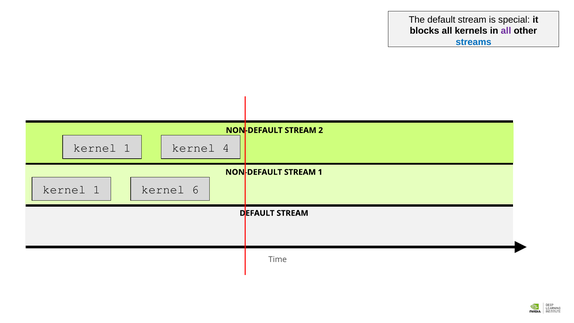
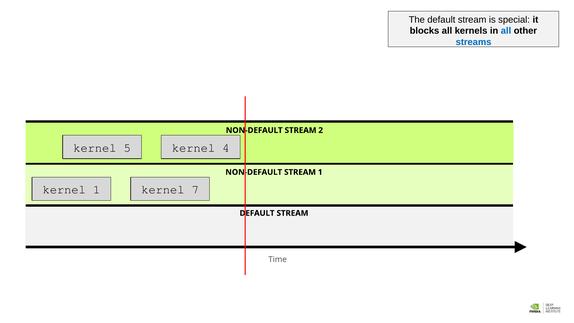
all at (506, 31) colour: purple -> blue
1 at (127, 148): 1 -> 5
6: 6 -> 7
